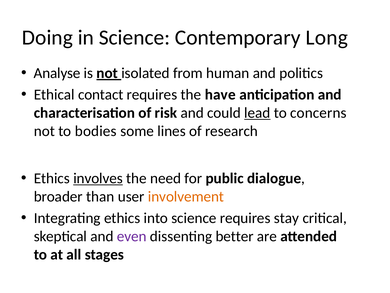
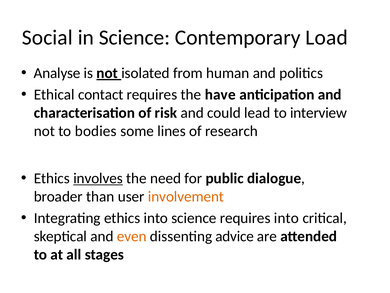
Doing: Doing -> Social
Long: Long -> Load
lead underline: present -> none
concerns: concerns -> interview
requires stay: stay -> into
even colour: purple -> orange
better: better -> advice
